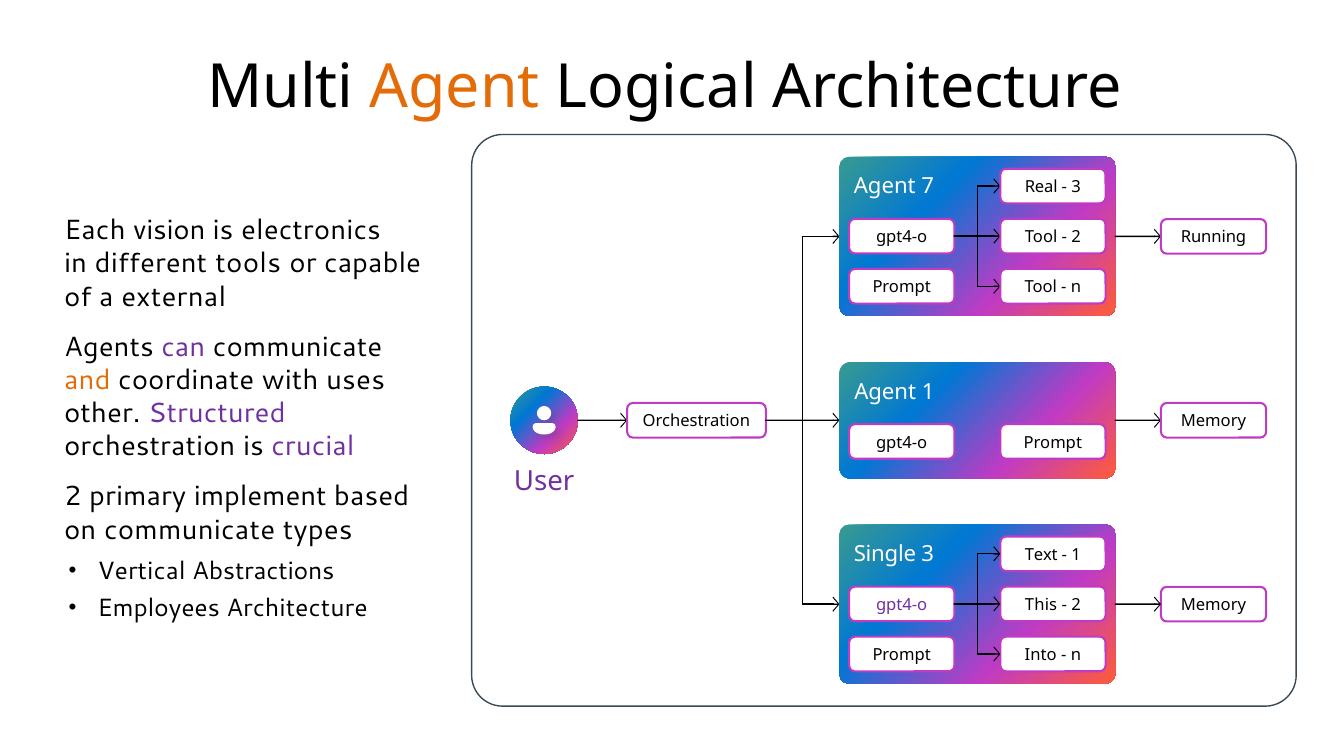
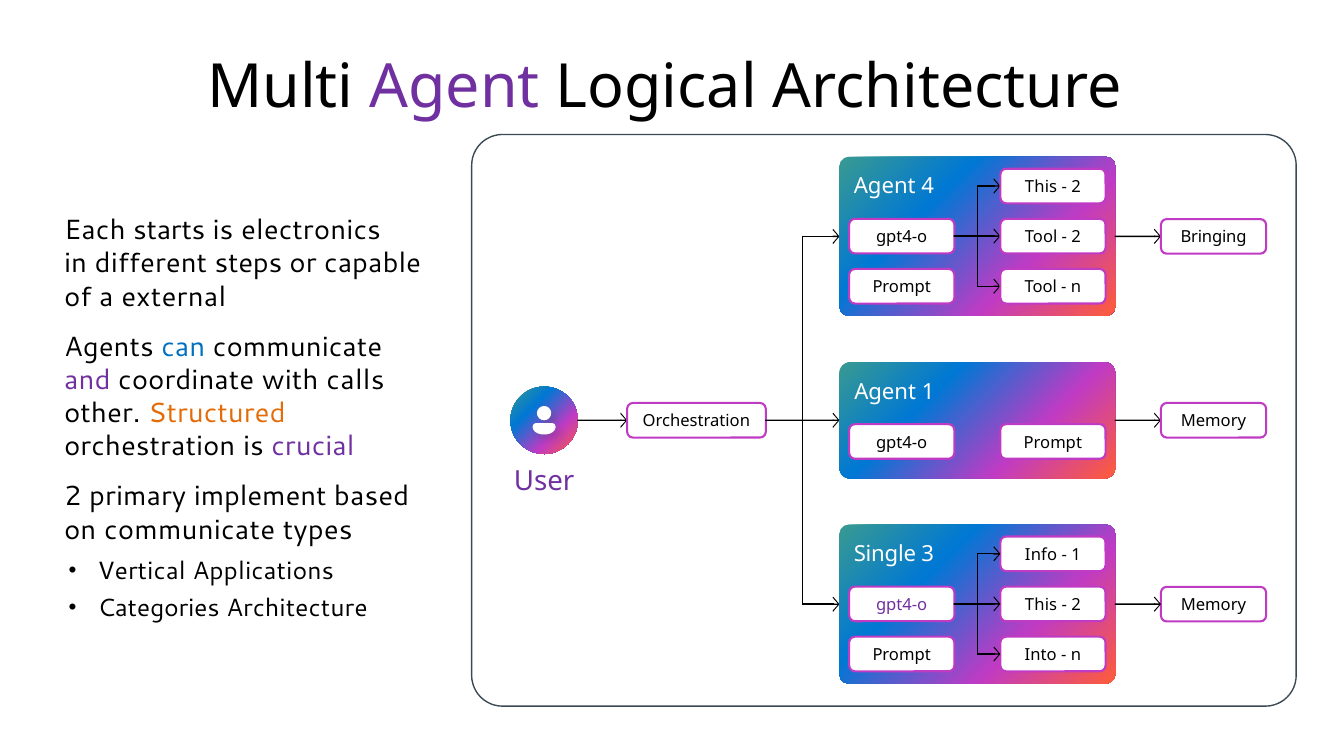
Agent at (455, 87) colour: orange -> purple
7: 7 -> 4
Real at (1041, 187): Real -> This
3 at (1076, 187): 3 -> 2
vision: vision -> starts
Running: Running -> Bringing
tools: tools -> steps
can colour: purple -> blue
and colour: orange -> purple
uses: uses -> calls
Structured colour: purple -> orange
Text: Text -> Info
Abstractions: Abstractions -> Applications
Employees: Employees -> Categories
